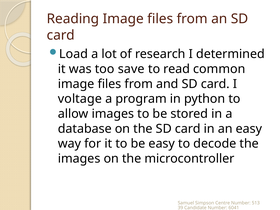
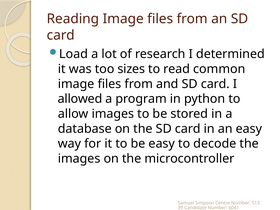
save: save -> sizes
voltage: voltage -> allowed
